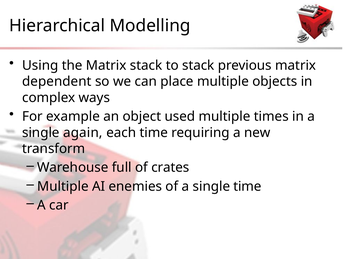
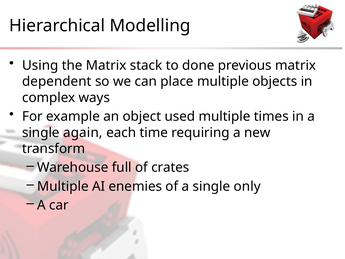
to stack: stack -> done
single time: time -> only
